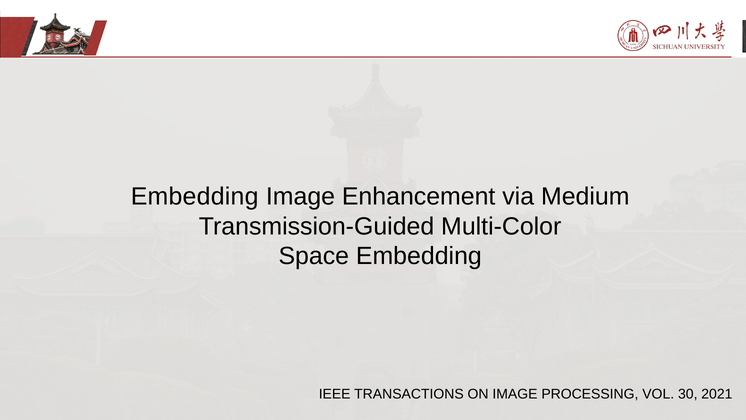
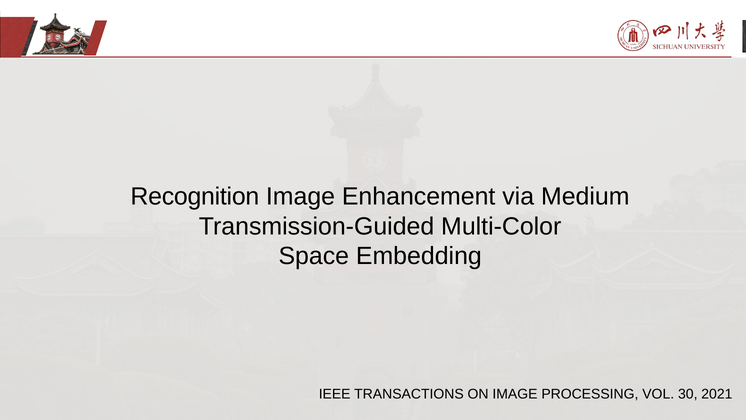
Embedding at (195, 196): Embedding -> Recognition
